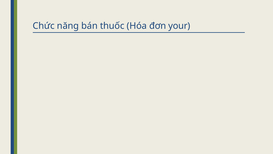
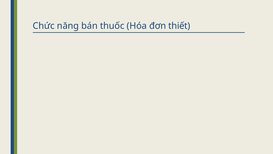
your: your -> thiết
